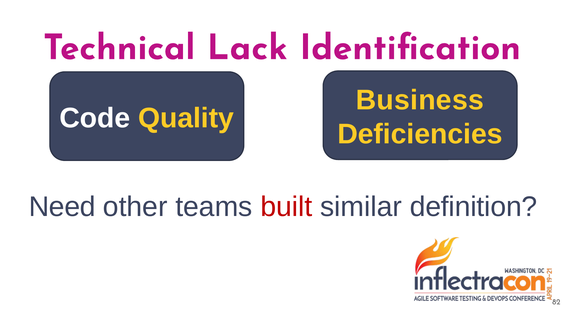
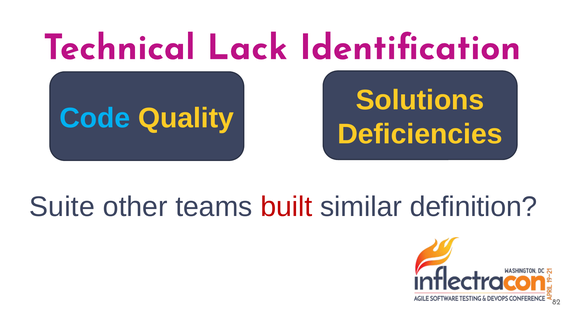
Business: Business -> Solutions
Code colour: white -> light blue
Need: Need -> Suite
